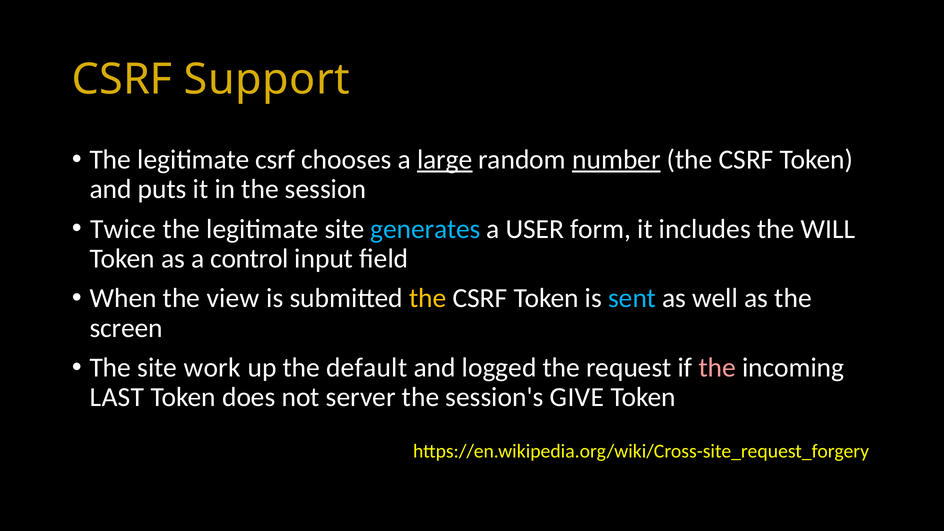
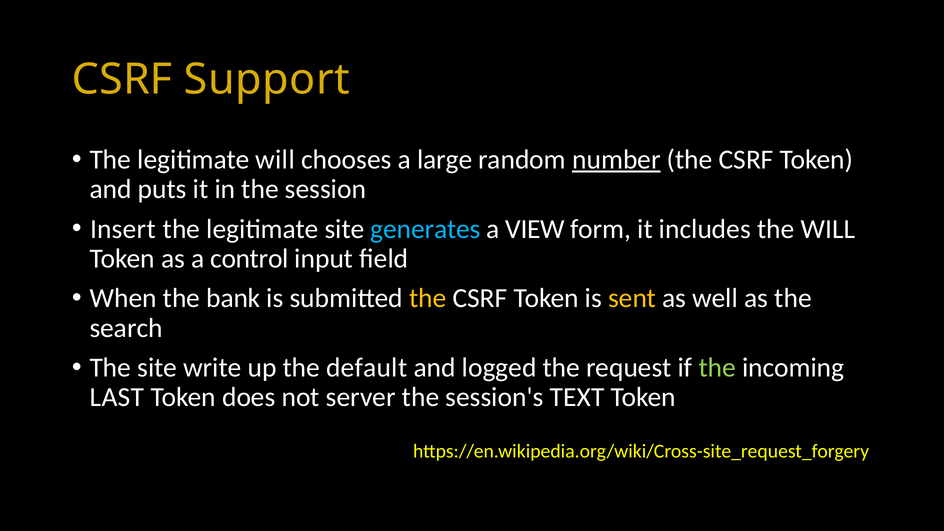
legitimate csrf: csrf -> will
large underline: present -> none
Twice: Twice -> Insert
USER: USER -> VIEW
view: view -> bank
sent colour: light blue -> yellow
screen: screen -> search
work: work -> write
the at (717, 368) colour: pink -> light green
GIVE: GIVE -> TEXT
